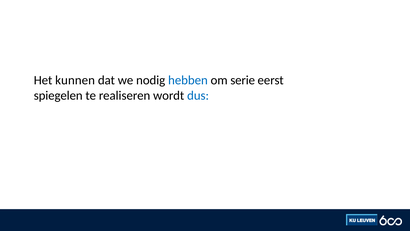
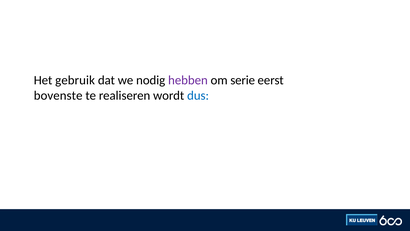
kunnen: kunnen -> gebruik
hebben colour: blue -> purple
spiegelen: spiegelen -> bovenste
